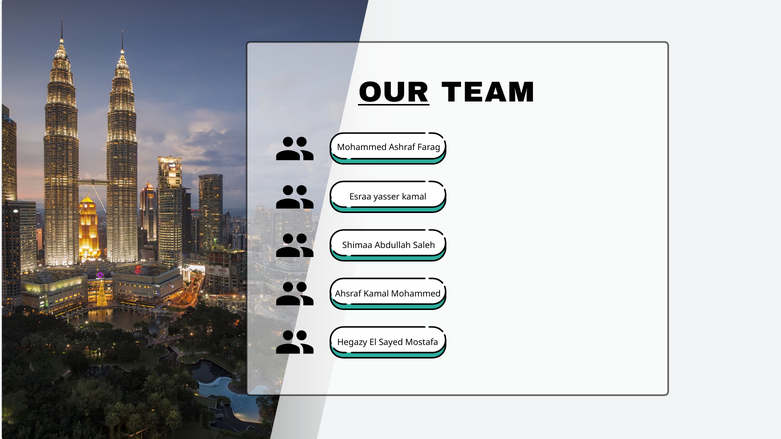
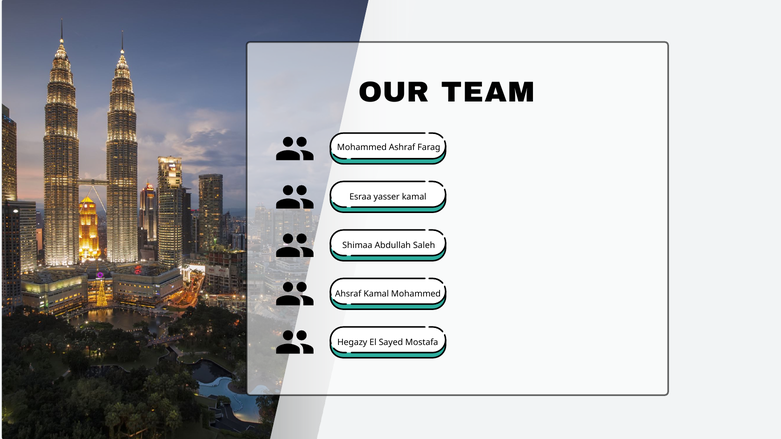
OUR underline: present -> none
